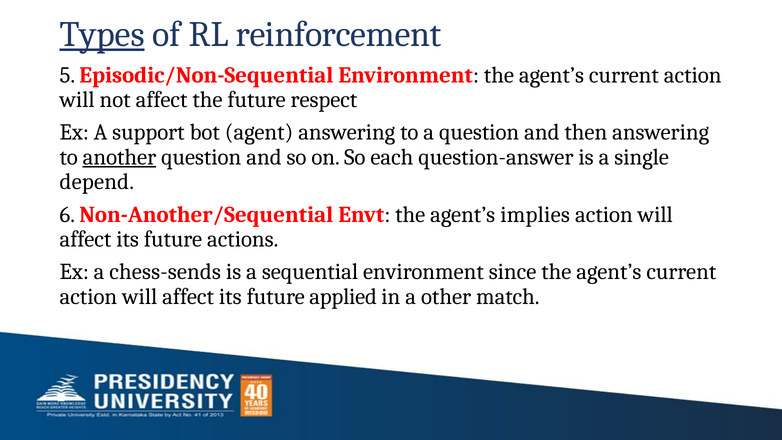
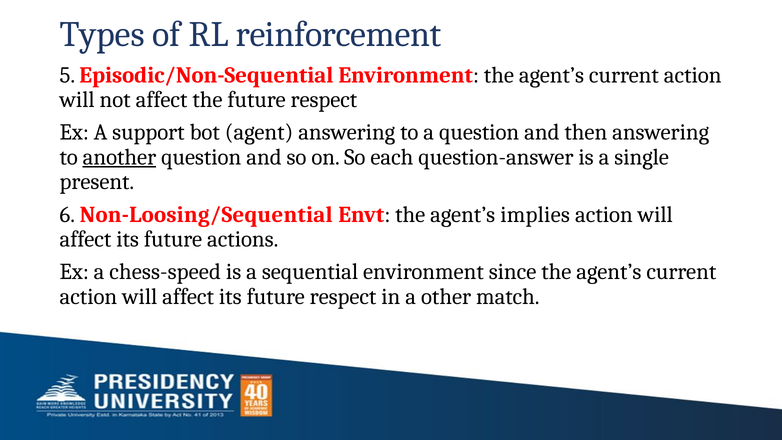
Types underline: present -> none
depend: depend -> present
Non-Another/Sequential: Non-Another/Sequential -> Non-Loosing/Sequential
chess-sends: chess-sends -> chess-speed
its future applied: applied -> respect
